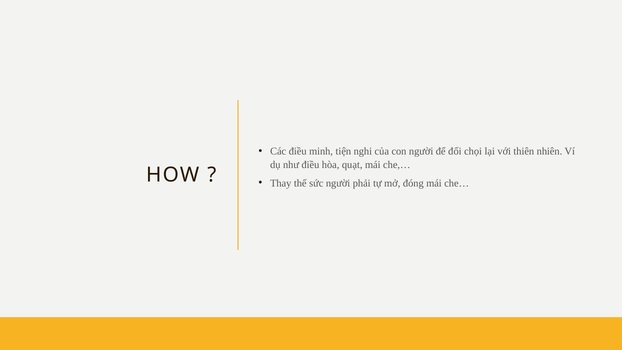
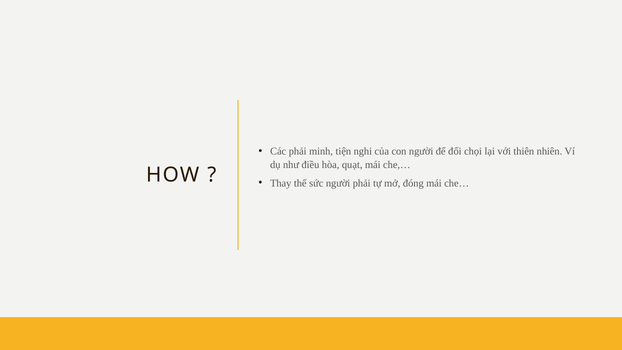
Các điều: điều -> phải
